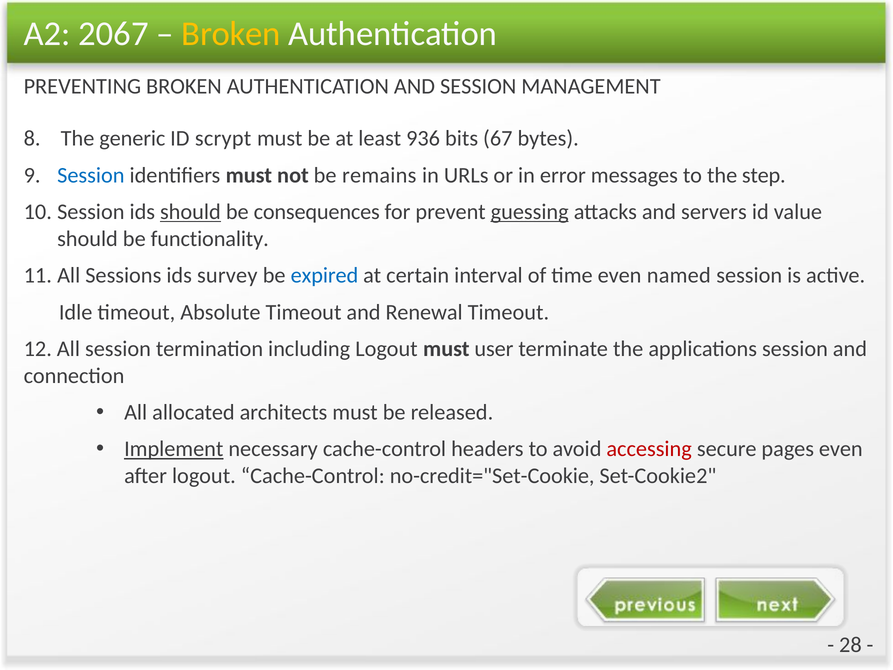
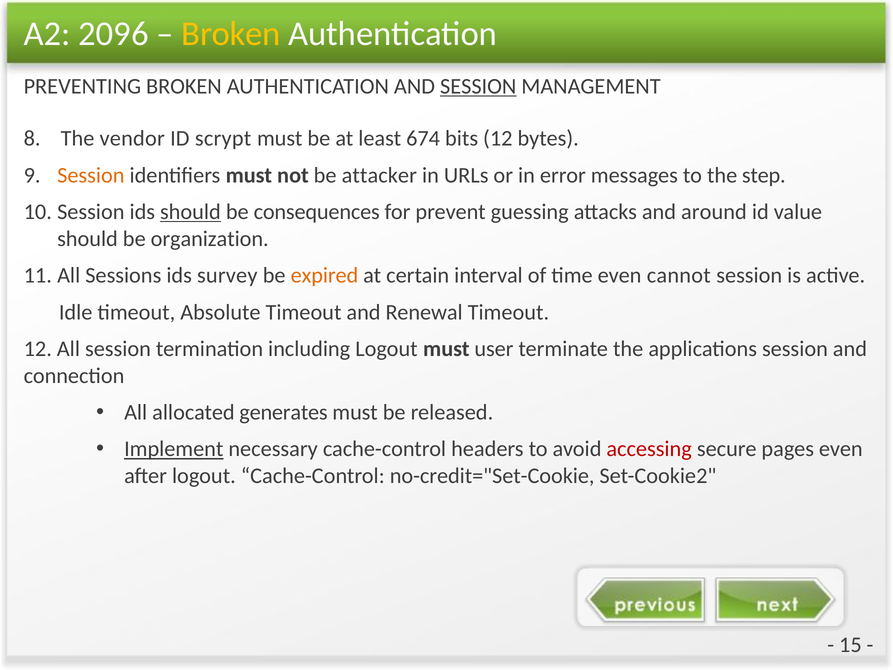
2067: 2067 -> 2096
SESSION at (478, 86) underline: none -> present
generic: generic -> vendor
936: 936 -> 674
bits 67: 67 -> 12
Session at (91, 175) colour: blue -> orange
remains: remains -> attacker
guessing underline: present -> none
servers: servers -> around
functionality: functionality -> organization
expired colour: blue -> orange
named: named -> cannot
architects: architects -> generates
28: 28 -> 15
